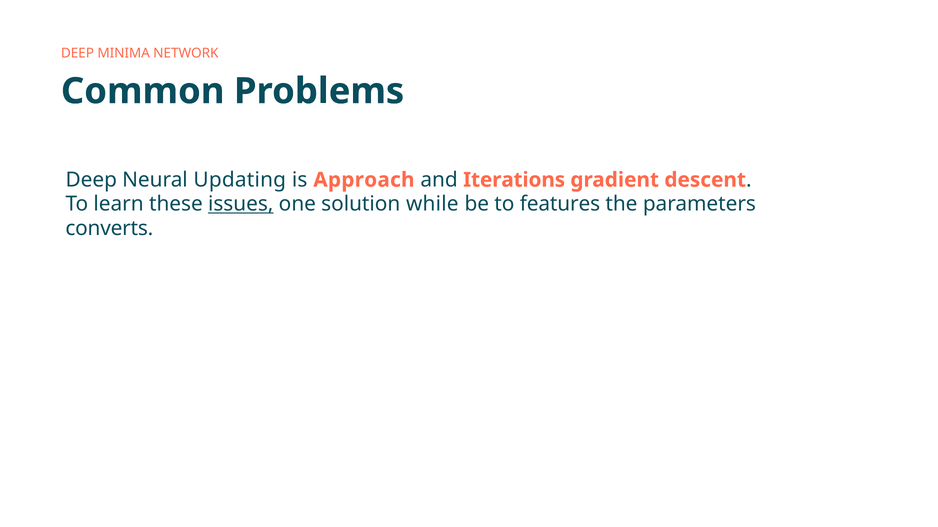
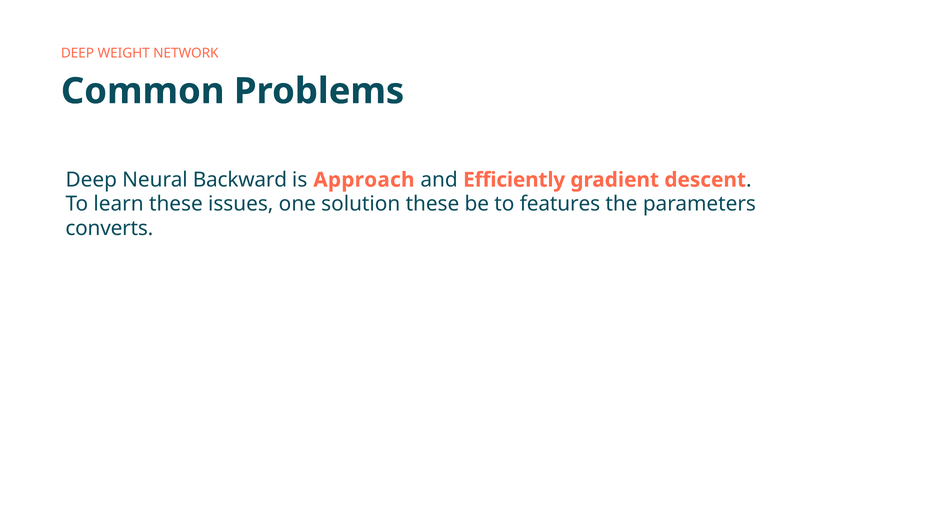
MINIMA: MINIMA -> WEIGHT
Updating: Updating -> Backward
Iterations: Iterations -> Efficiently
issues underline: present -> none
solution while: while -> these
